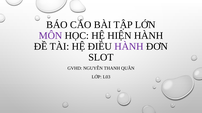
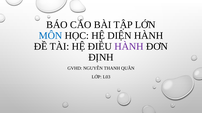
MÔN colour: purple -> blue
HIỆN: HIỆN -> DIỆN
SLOT: SLOT -> ĐỊNH
